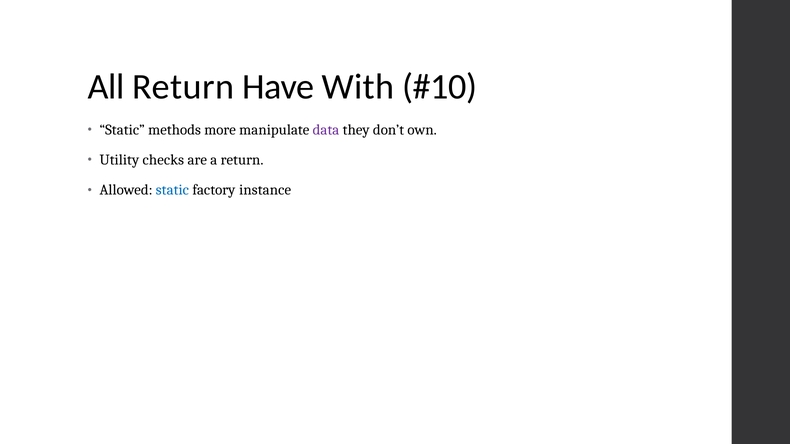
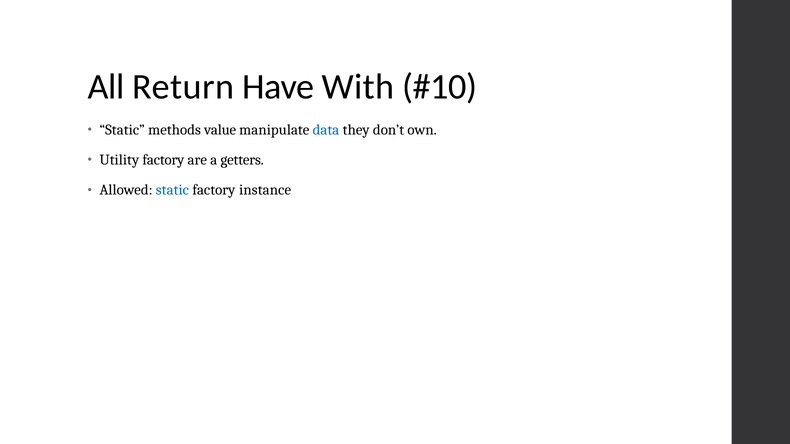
more: more -> value
data colour: purple -> blue
Utility checks: checks -> factory
a return: return -> getters
